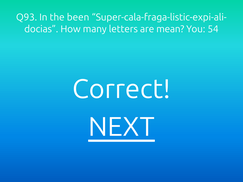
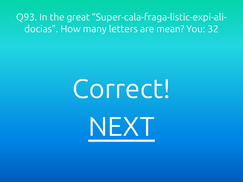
been: been -> great
54: 54 -> 32
